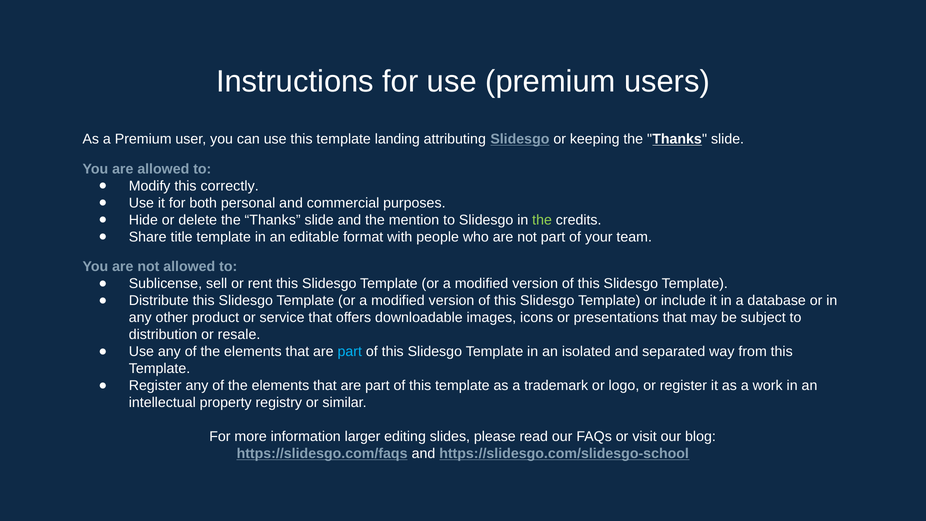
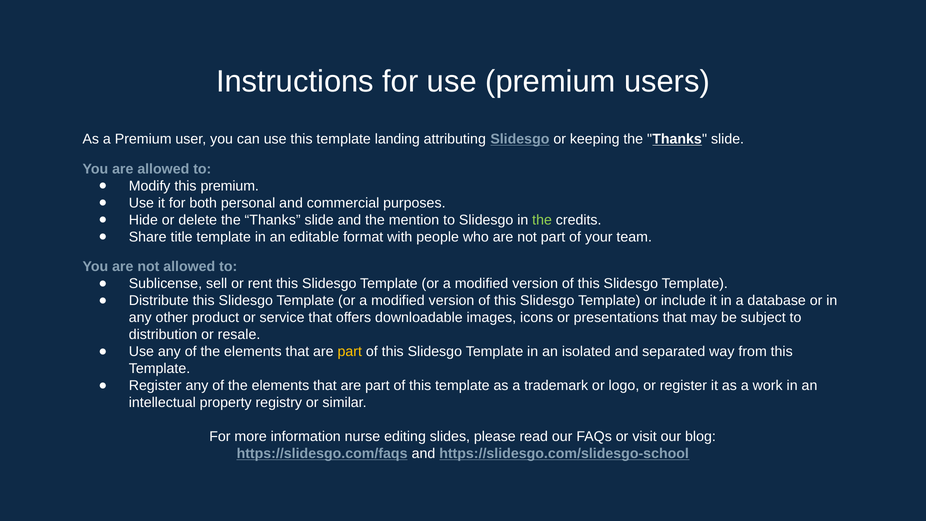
this correctly: correctly -> premium
part at (350, 352) colour: light blue -> yellow
larger: larger -> nurse
